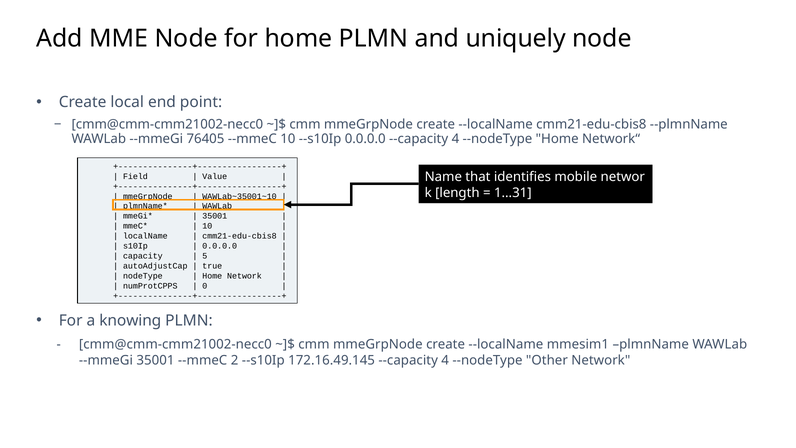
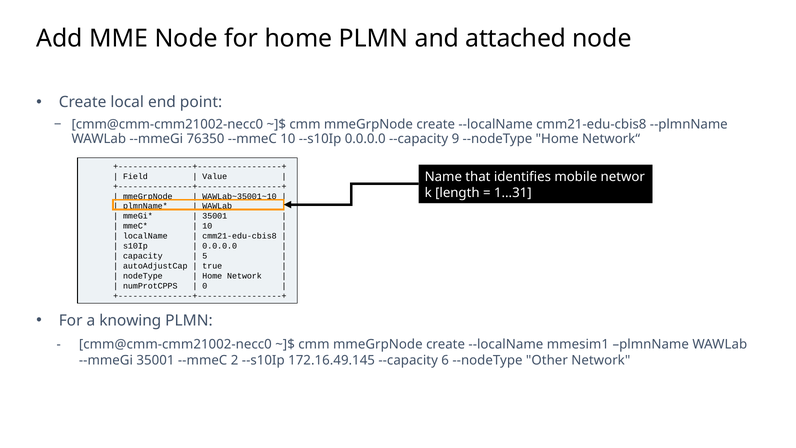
uniquely: uniquely -> attached
76405: 76405 -> 76350
0.0.0.0 --capacity 4: 4 -> 9
172.16.49.145 --capacity 4: 4 -> 6
